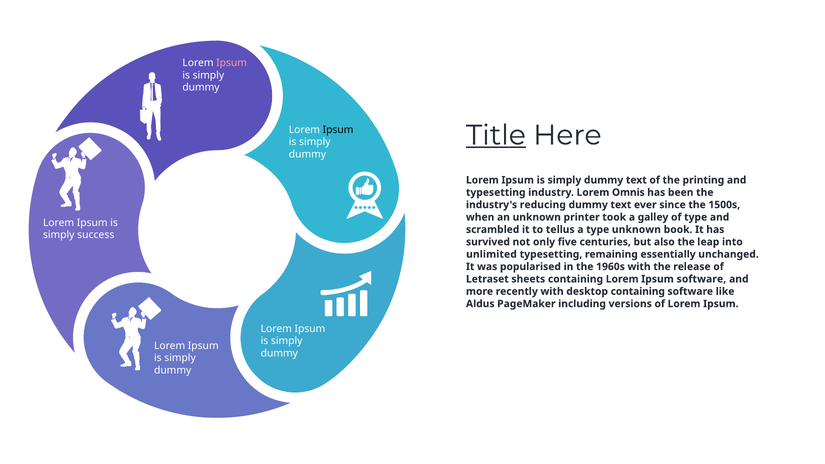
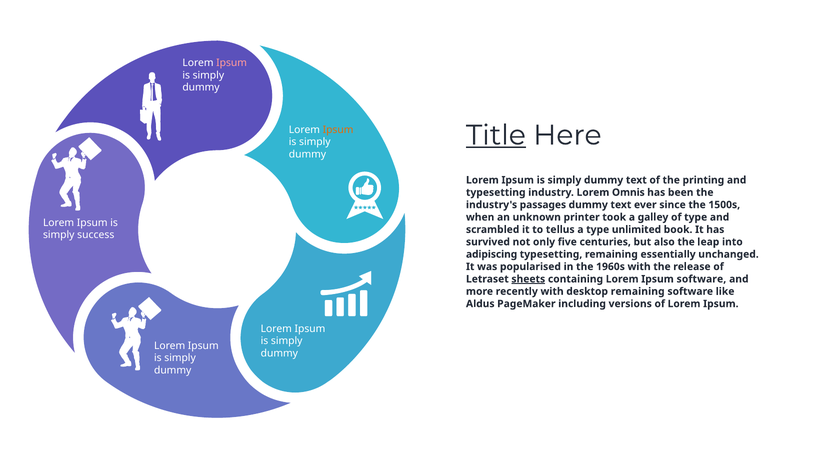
Ipsum at (338, 130) colour: black -> orange
reducing: reducing -> passages
type unknown: unknown -> unlimited
unlimited: unlimited -> adipiscing
sheets underline: none -> present
desktop containing: containing -> remaining
